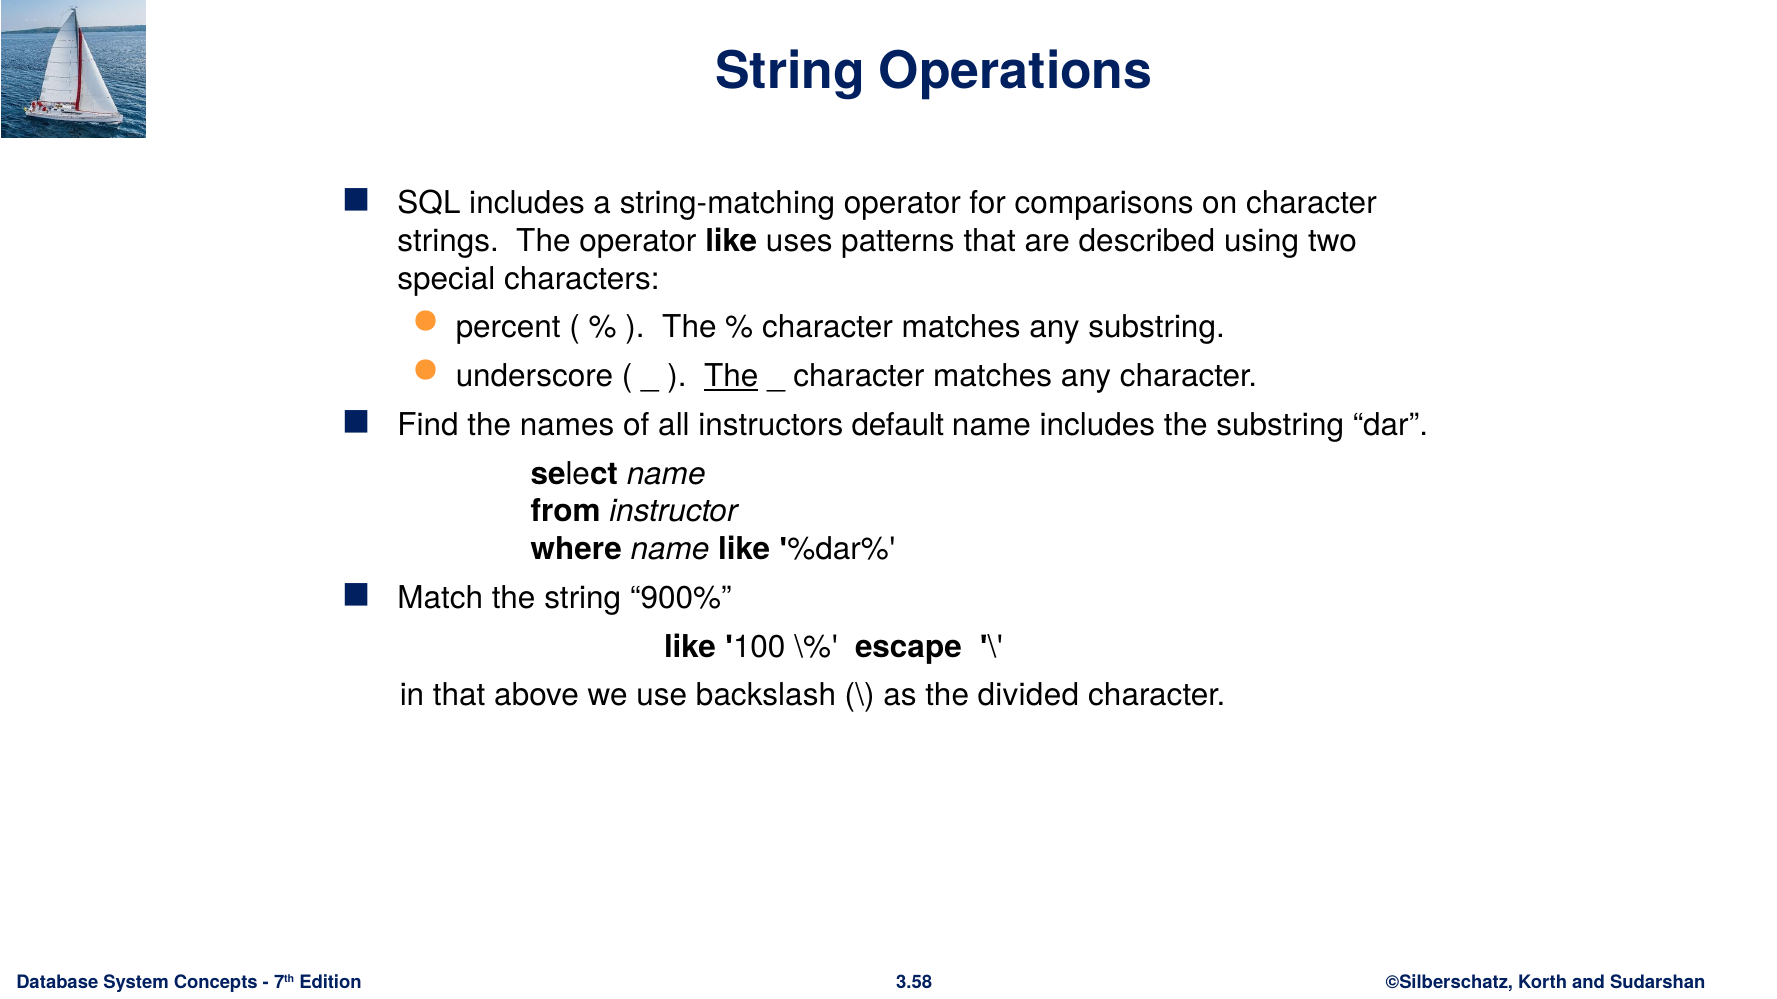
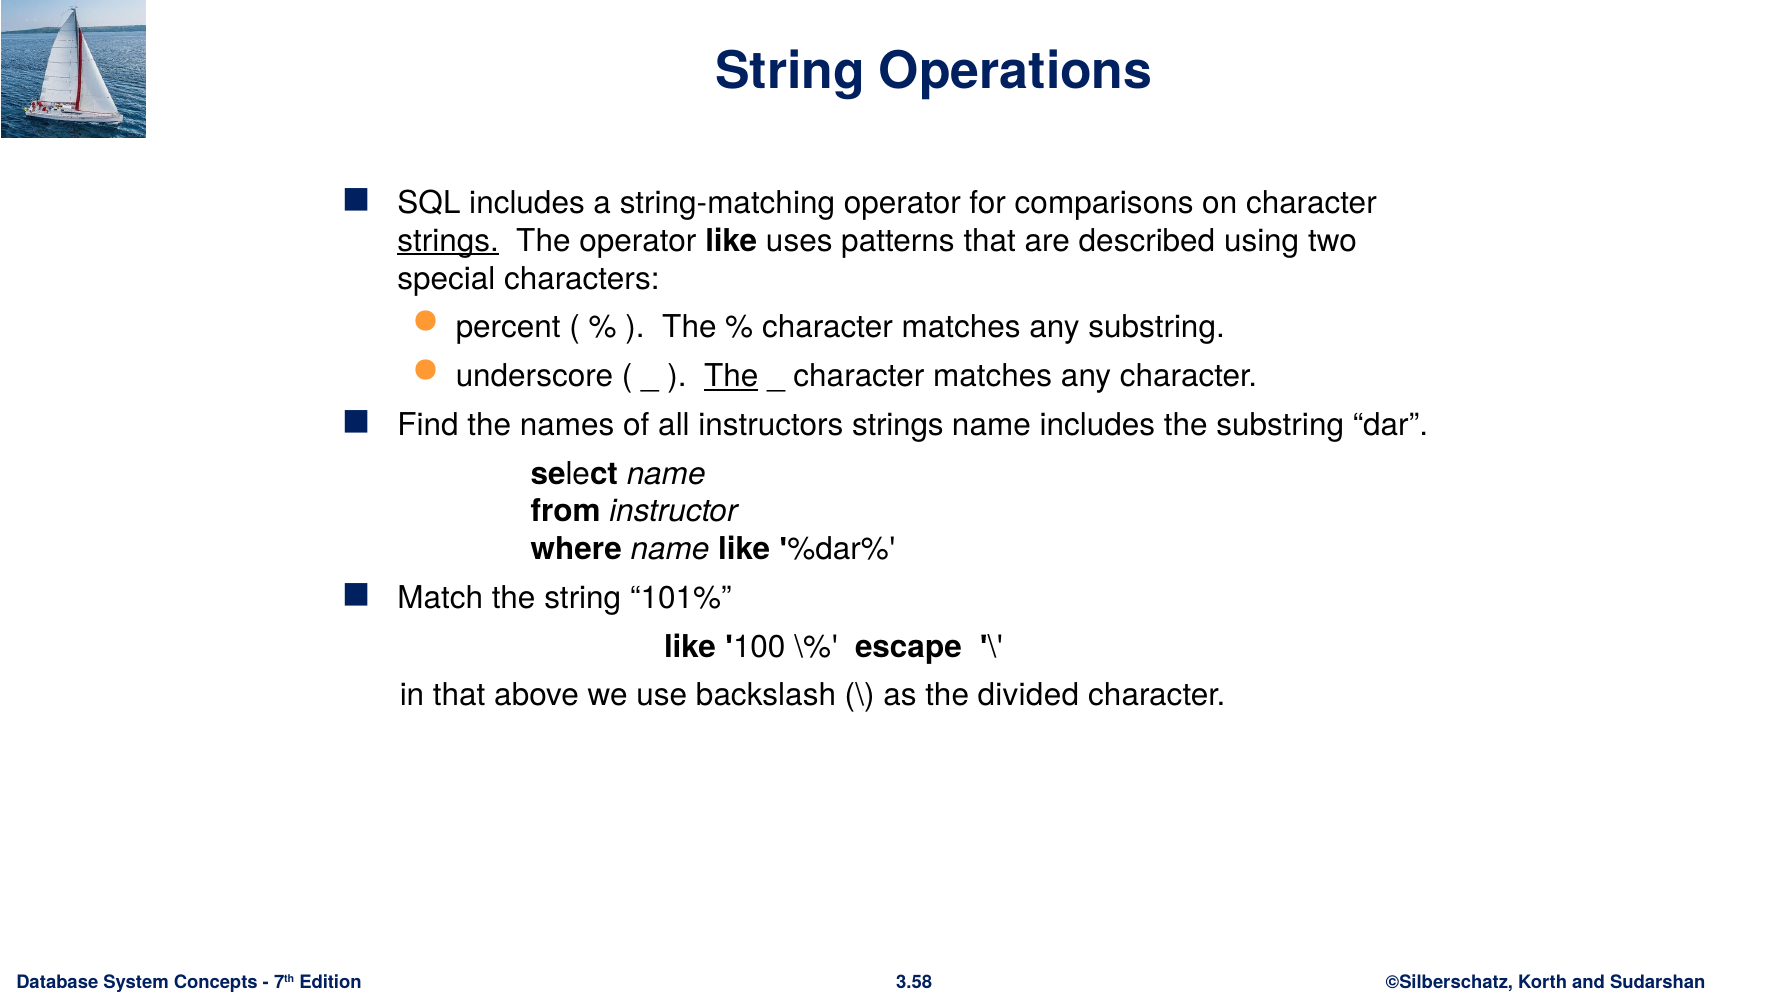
strings at (448, 241) underline: none -> present
instructors default: default -> strings
900%: 900% -> 101%
